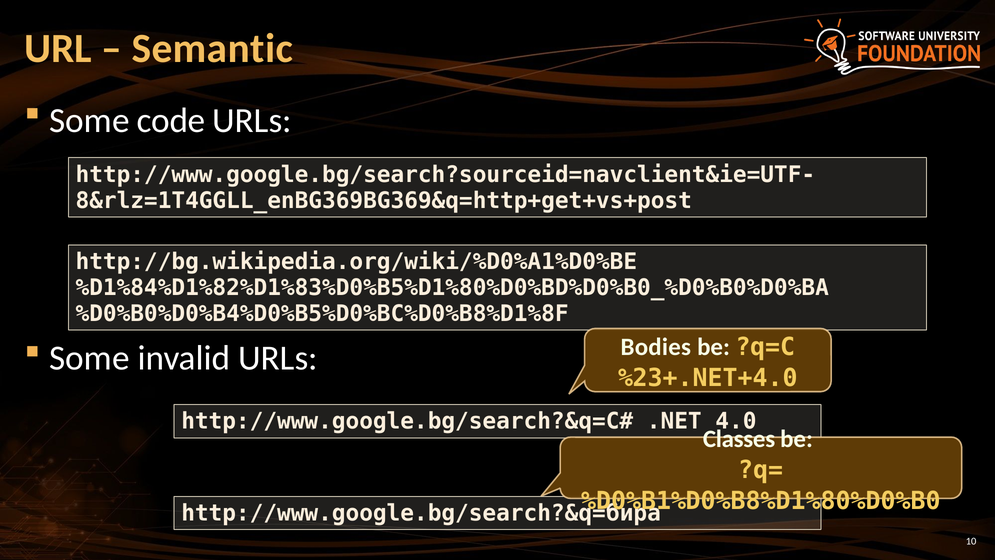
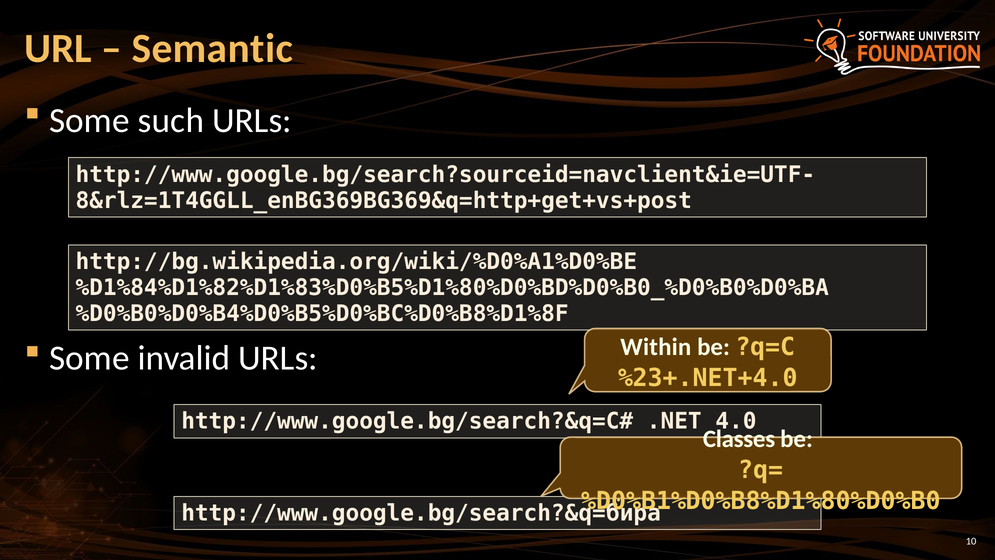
code: code -> such
Bodies: Bodies -> Within
